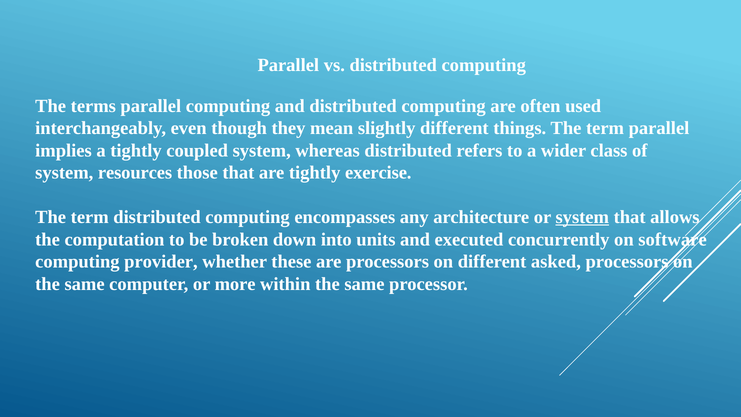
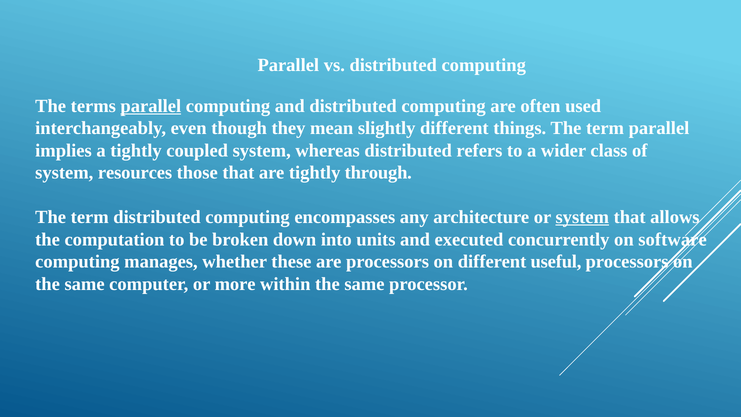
parallel at (151, 106) underline: none -> present
exercise: exercise -> through
provider: provider -> manages
asked: asked -> useful
